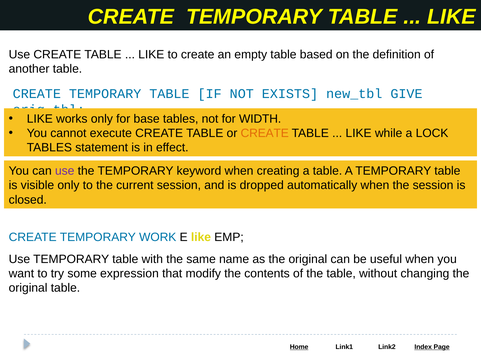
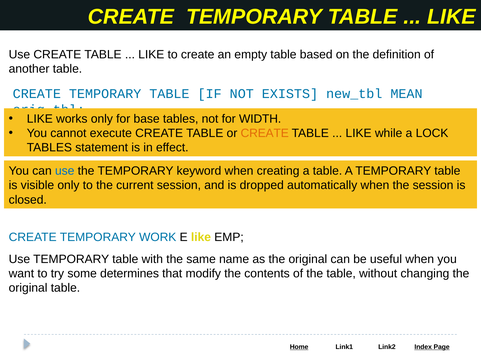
GIVE: GIVE -> MEAN
use at (65, 171) colour: purple -> blue
expression: expression -> determines
